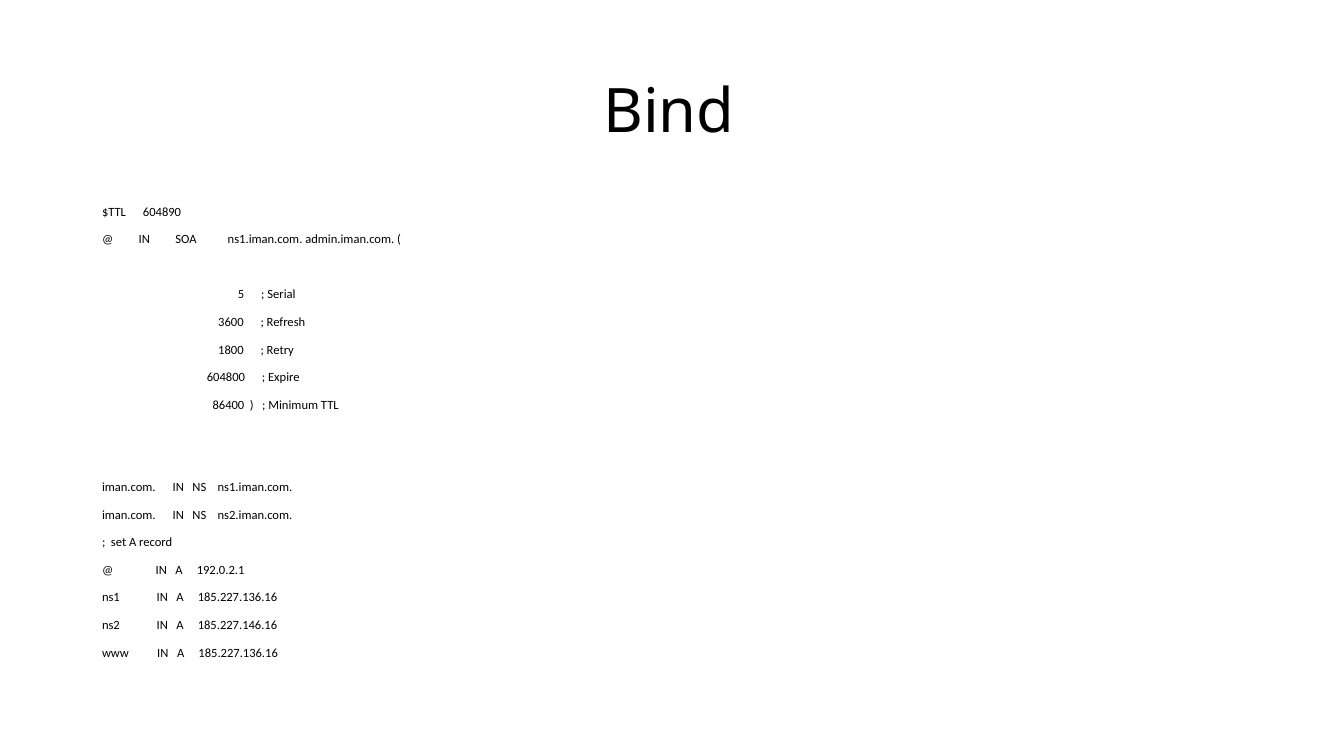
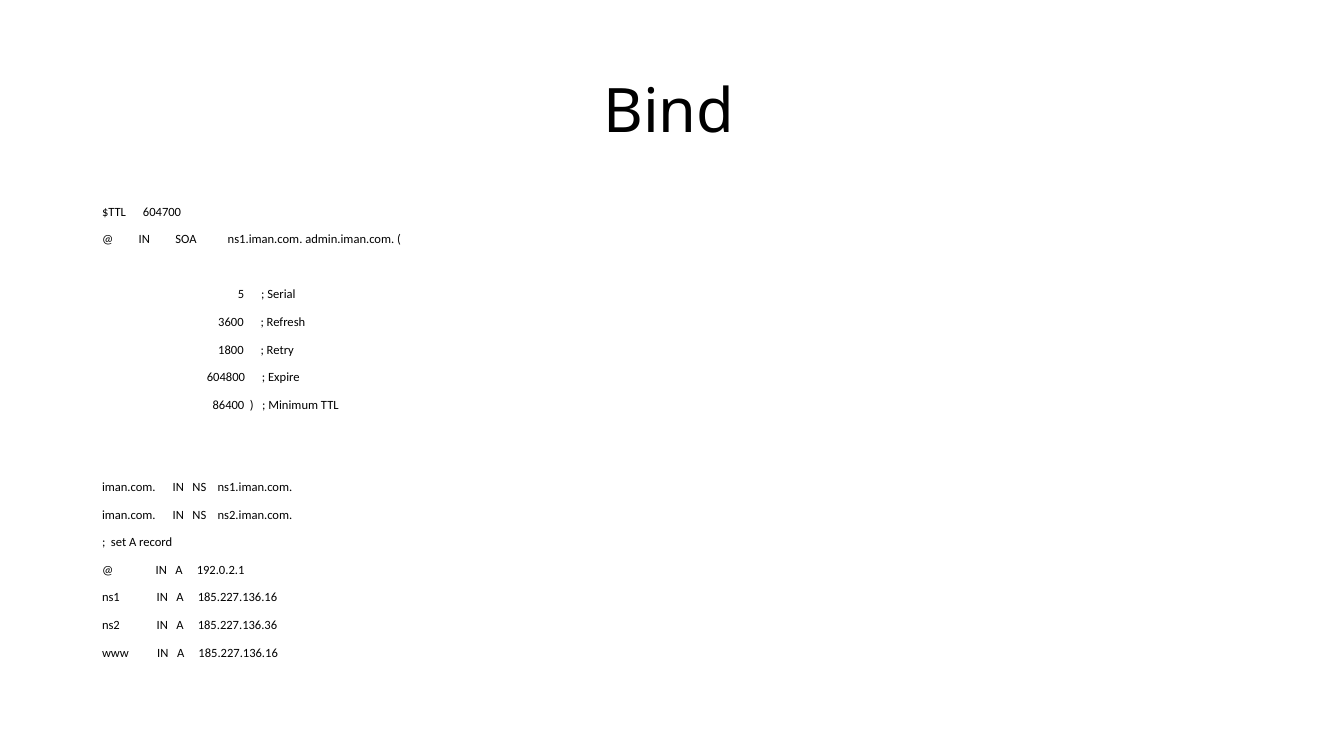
604890: 604890 -> 604700
185.227.146.16: 185.227.146.16 -> 185.227.136.36
